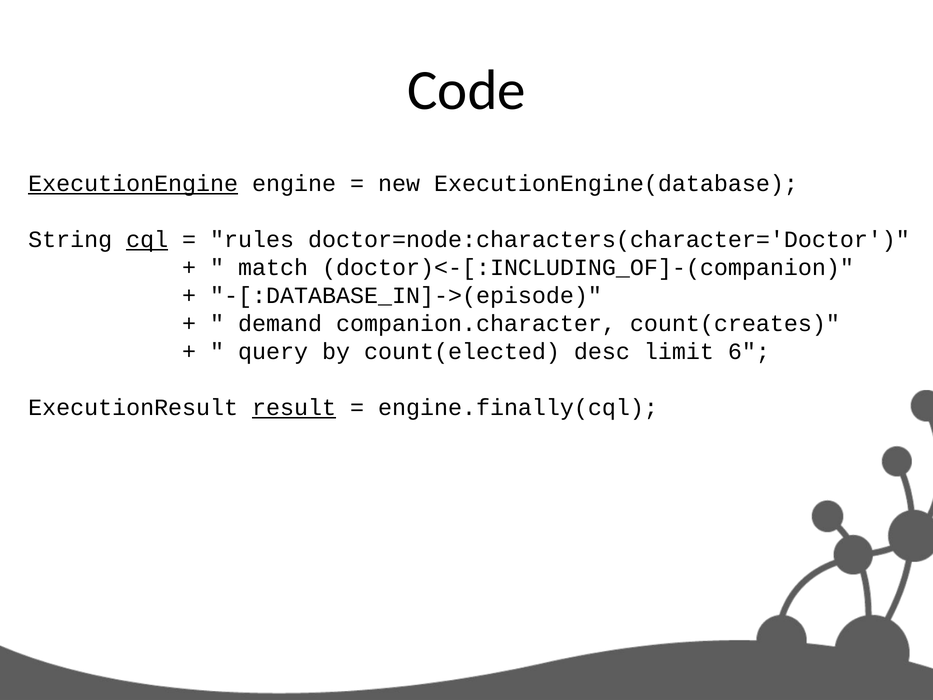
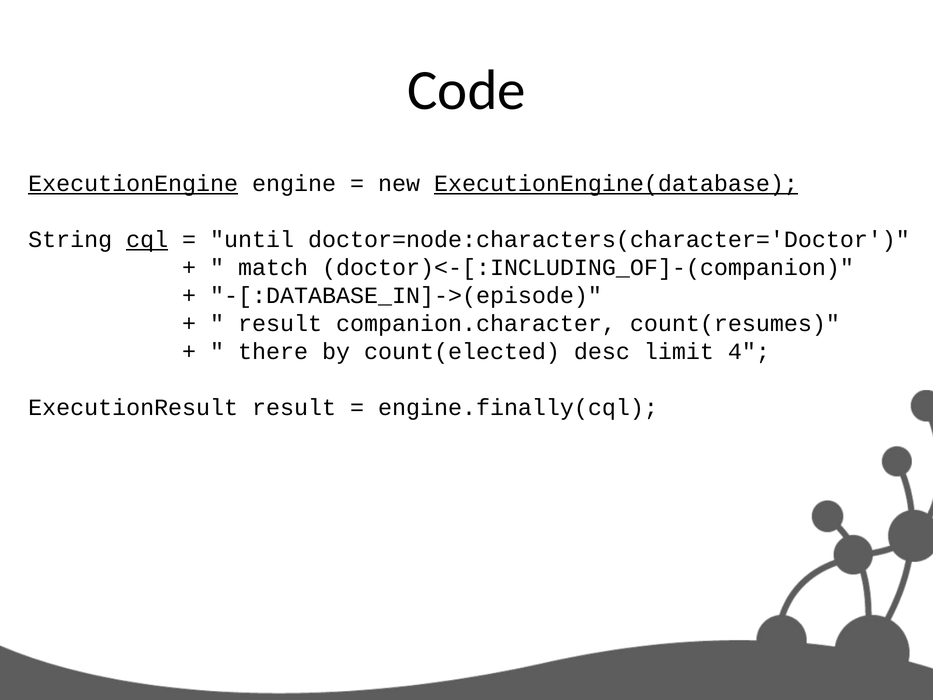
ExecutionEngine(database underline: none -> present
rules: rules -> until
demand at (280, 324): demand -> result
count(creates: count(creates -> count(resumes
query: query -> there
6: 6 -> 4
result at (294, 407) underline: present -> none
